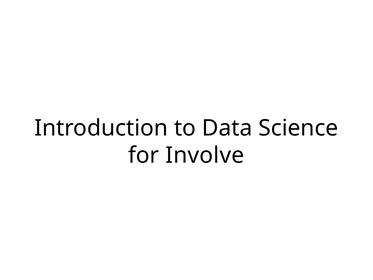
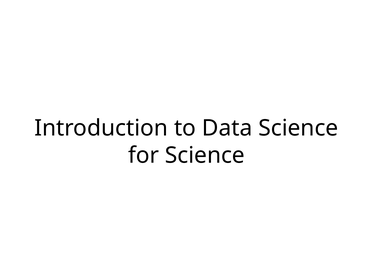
for Involve: Involve -> Science
